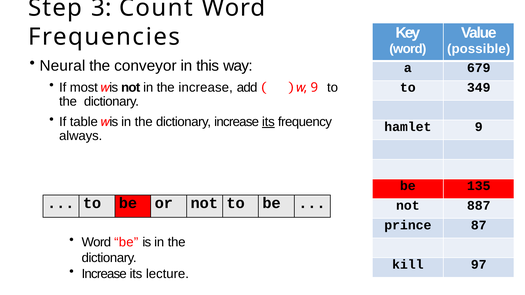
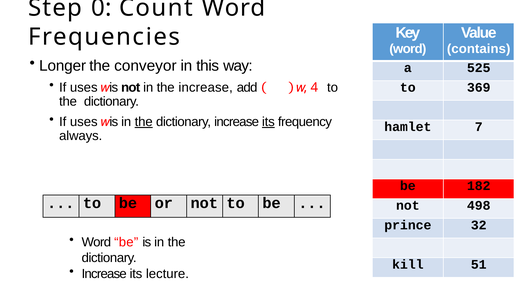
3: 3 -> 0
possible: possible -> contains
Neural: Neural -> Longer
679: 679 -> 525
most at (84, 87): most -> uses
9 at (314, 87): 9 -> 4
349: 349 -> 369
table at (84, 122): table -> uses
the at (144, 122) underline: none -> present
hamlet 9: 9 -> 7
135: 135 -> 182
887: 887 -> 498
87: 87 -> 32
97: 97 -> 51
